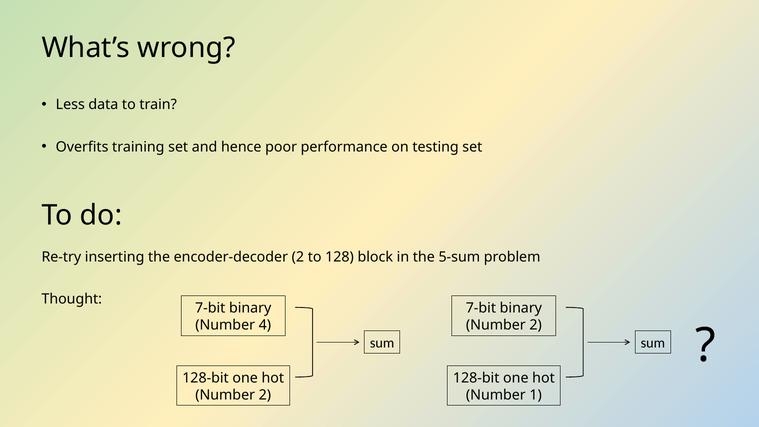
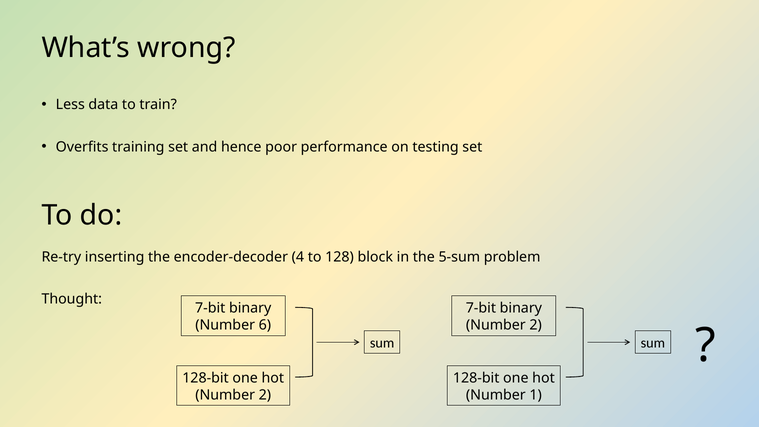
encoder-decoder 2: 2 -> 4
4: 4 -> 6
